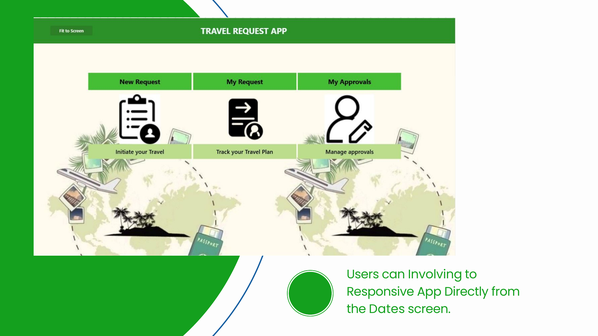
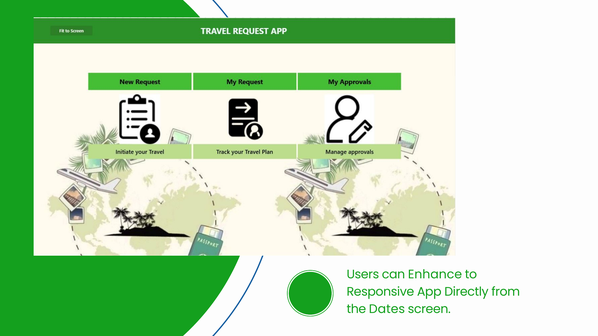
Involving: Involving -> Enhance
